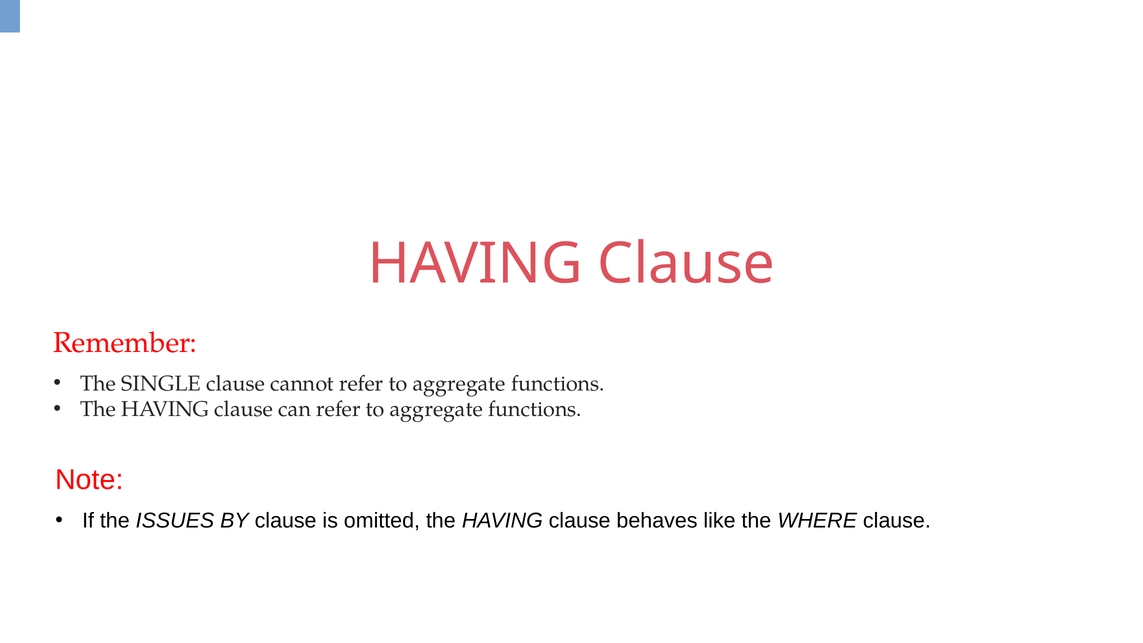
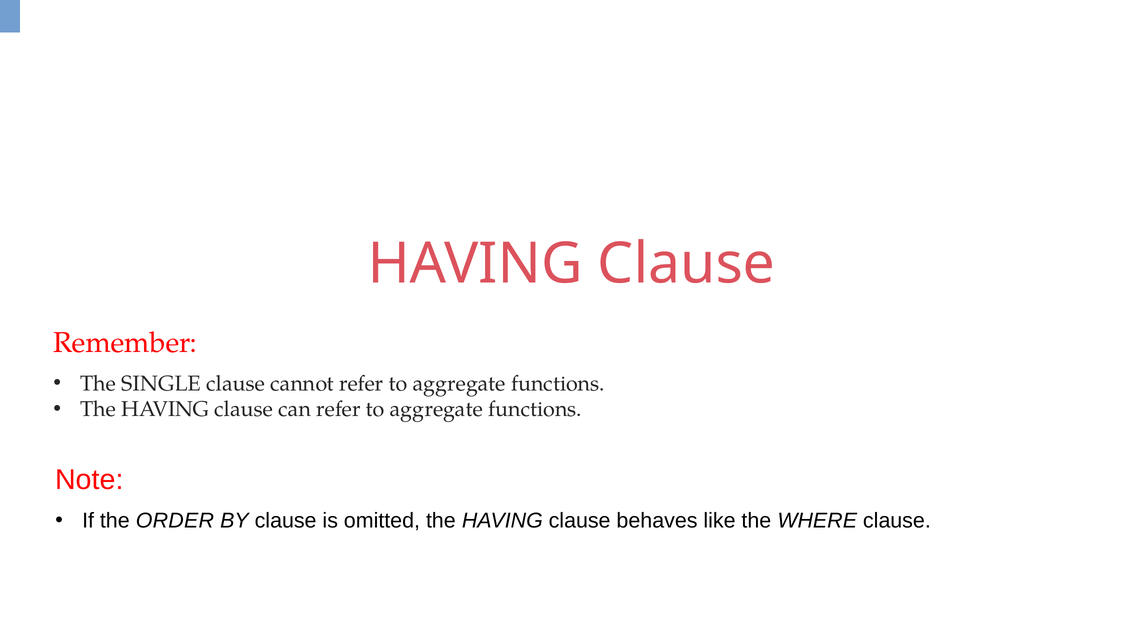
ISSUES: ISSUES -> ORDER
